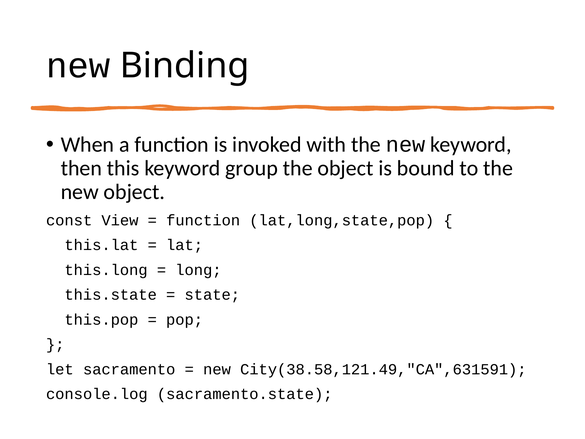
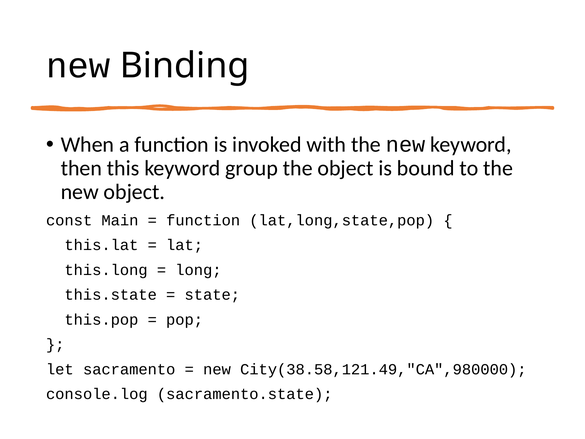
View: View -> Main
City(38.58,121.49,"CA",631591: City(38.58,121.49,"CA",631591 -> City(38.58,121.49,"CA",980000
